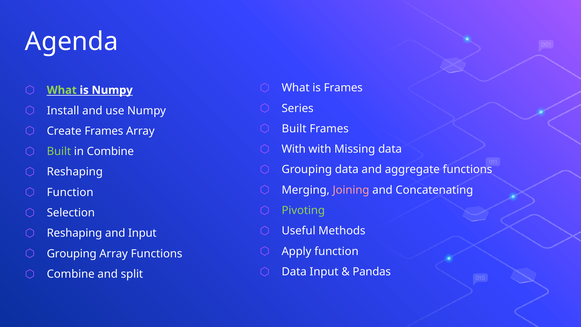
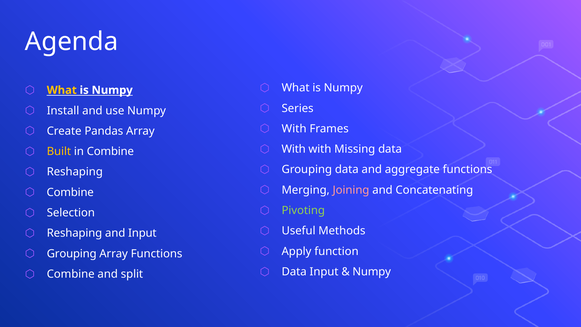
Frames at (343, 88): Frames -> Numpy
What at (62, 90) colour: light green -> yellow
Built at (294, 129): Built -> With
Create Frames: Frames -> Pandas
Built at (59, 151) colour: light green -> yellow
Function at (70, 192): Function -> Combine
Pandas at (372, 272): Pandas -> Numpy
